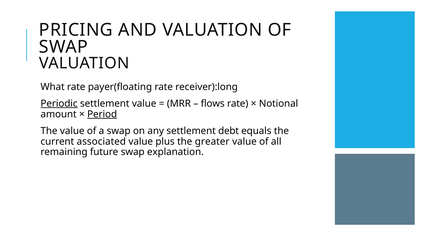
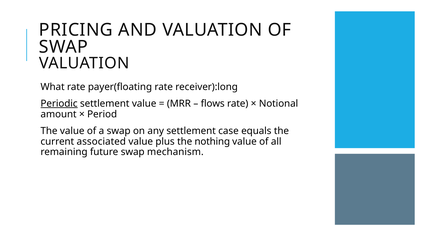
Period underline: present -> none
debt: debt -> case
greater: greater -> nothing
explanation: explanation -> mechanism
